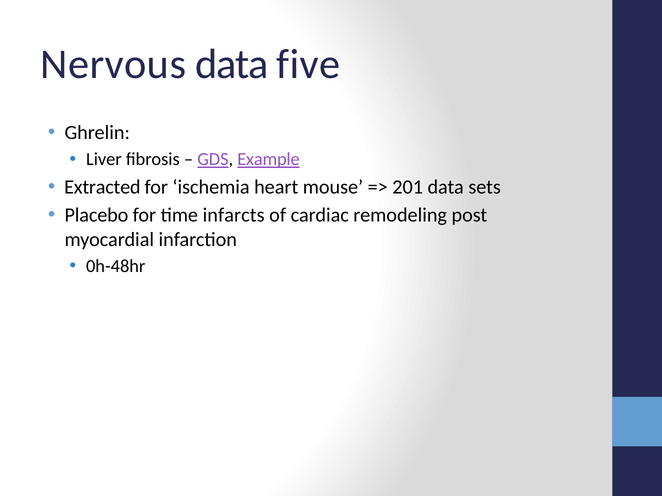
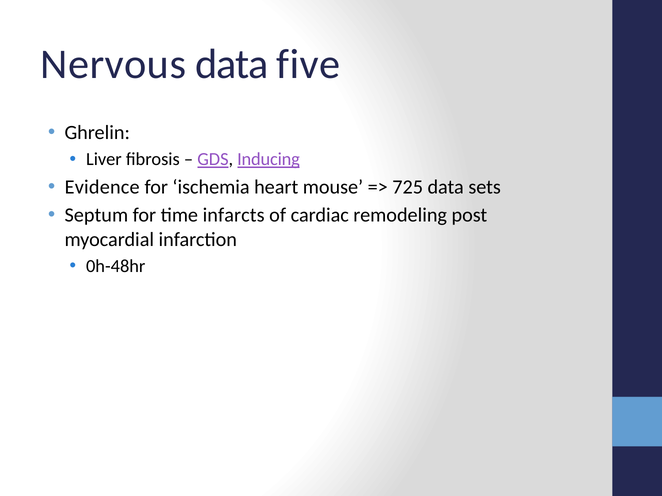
Example: Example -> Inducing
Extracted: Extracted -> Evidence
201: 201 -> 725
Placebo: Placebo -> Septum
